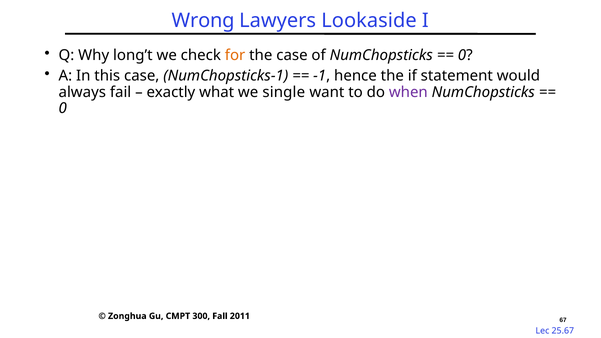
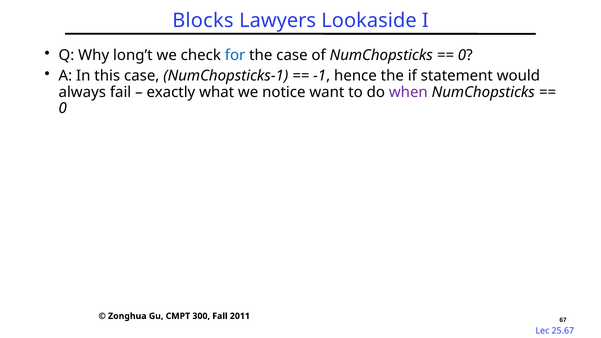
Wrong: Wrong -> Blocks
for colour: orange -> blue
single: single -> notice
